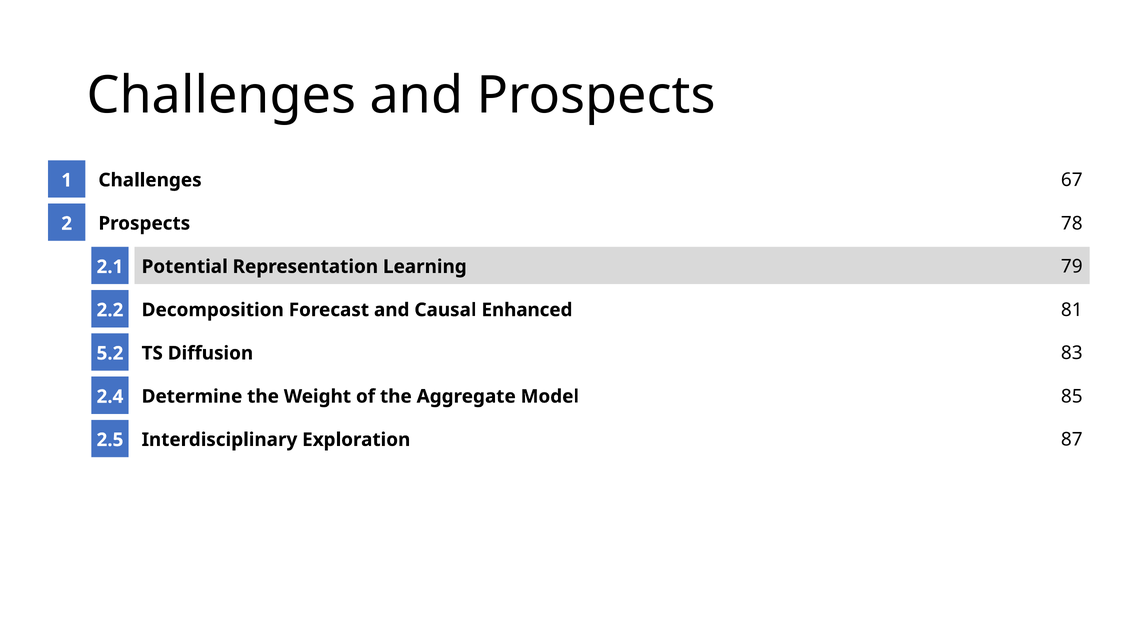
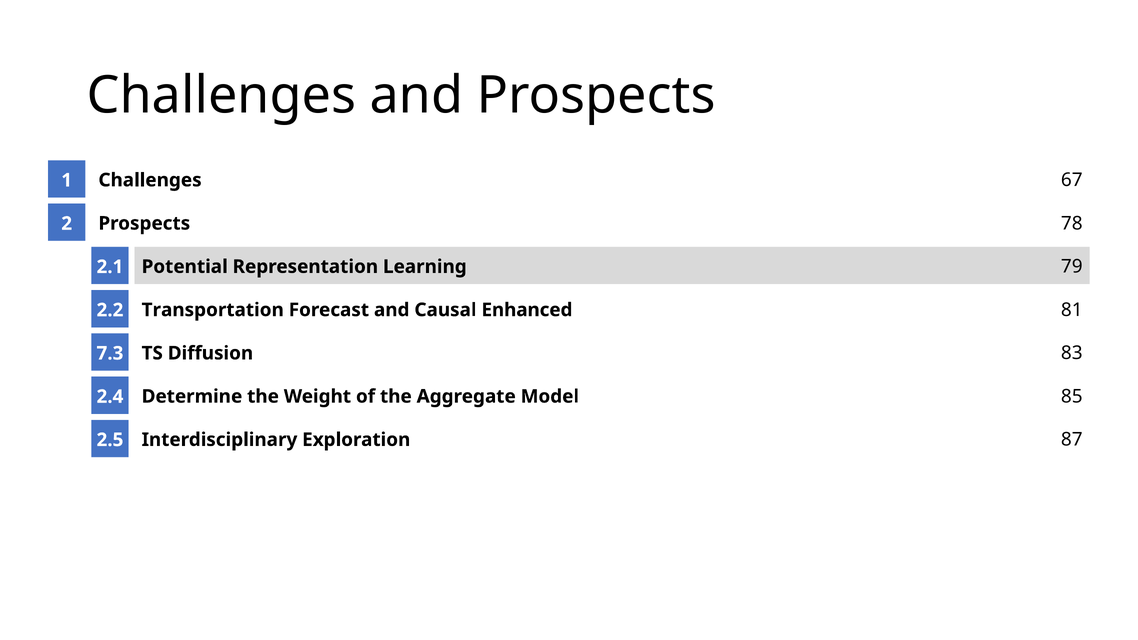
Decomposition: Decomposition -> Transportation
5.2: 5.2 -> 7.3
